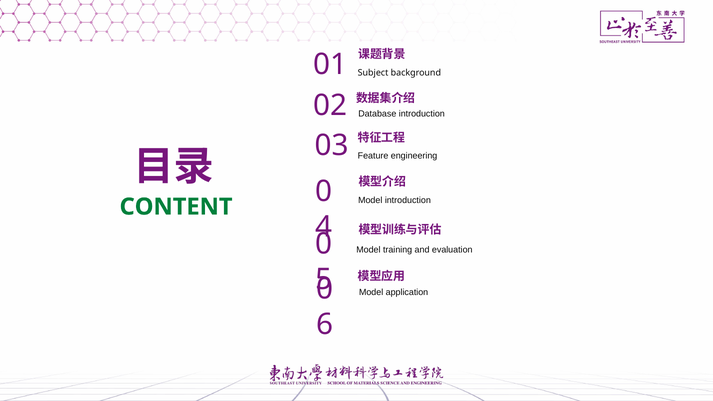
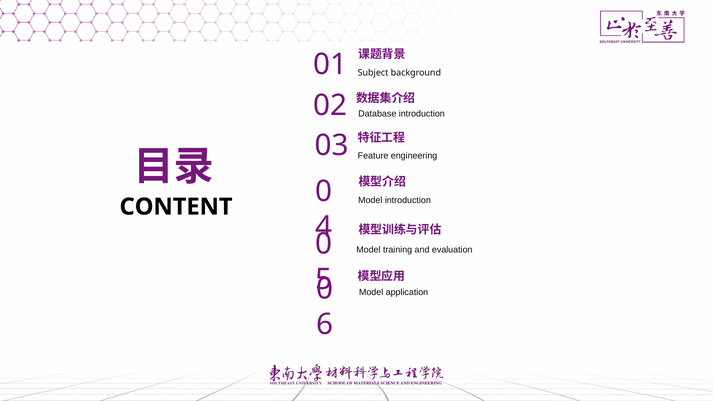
CONTENT colour: green -> black
